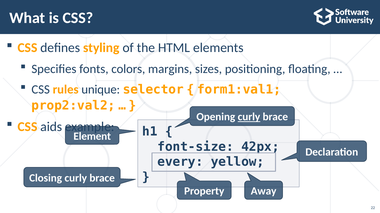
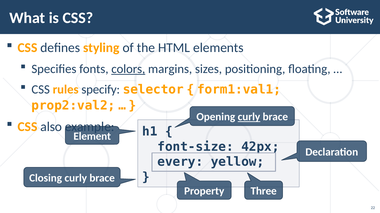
colors underline: none -> present
unique: unique -> specify
aids: aids -> also
Away: Away -> Three
